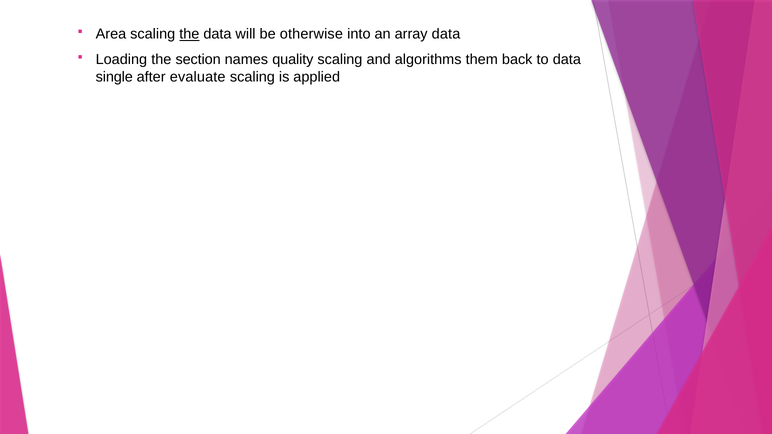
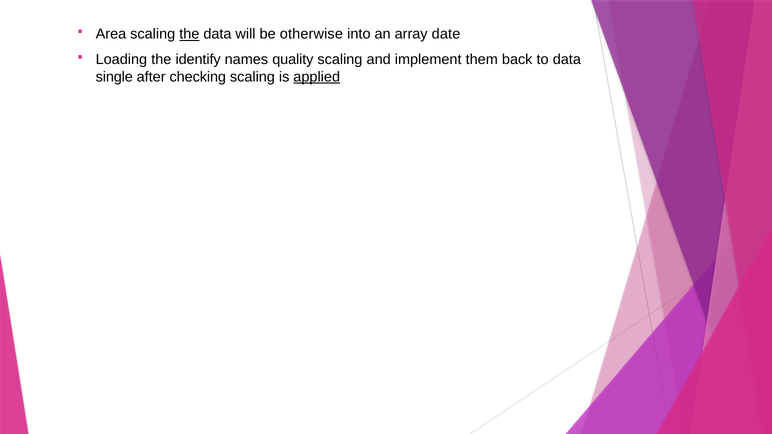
array data: data -> date
section: section -> identify
algorithms: algorithms -> implement
evaluate: evaluate -> checking
applied underline: none -> present
